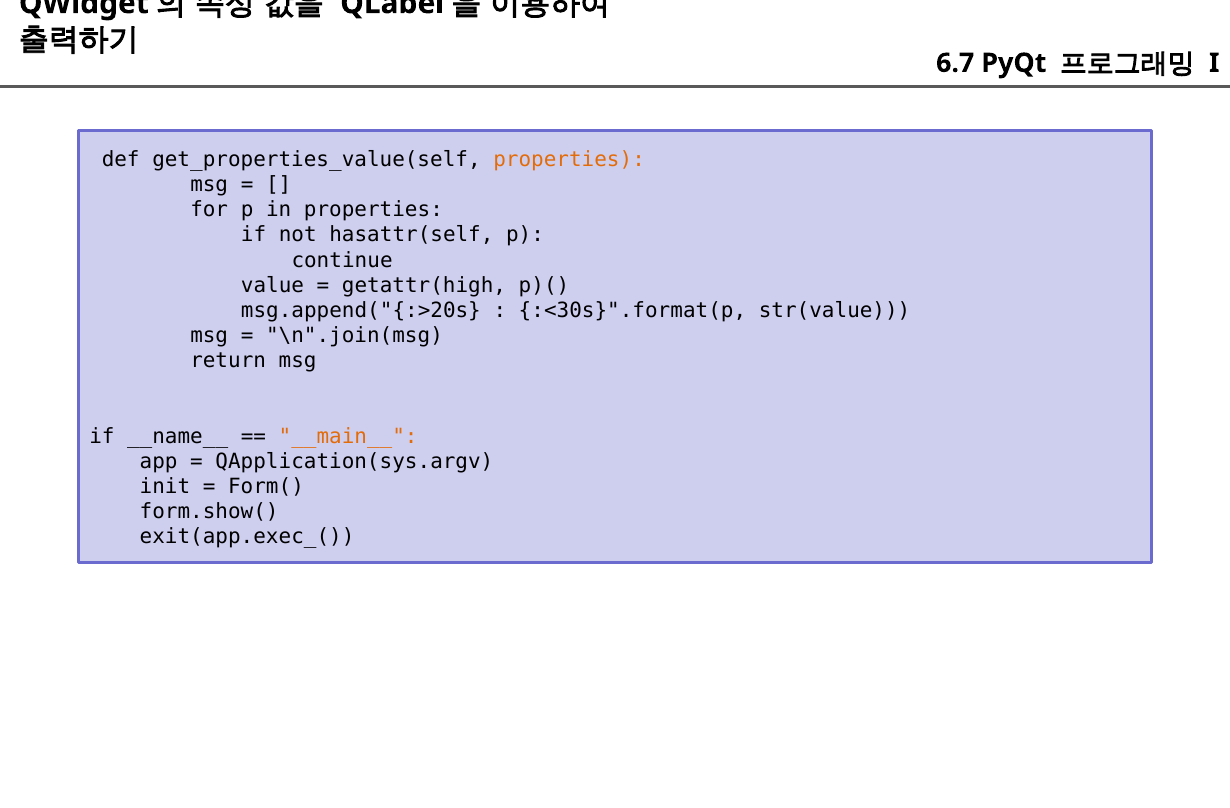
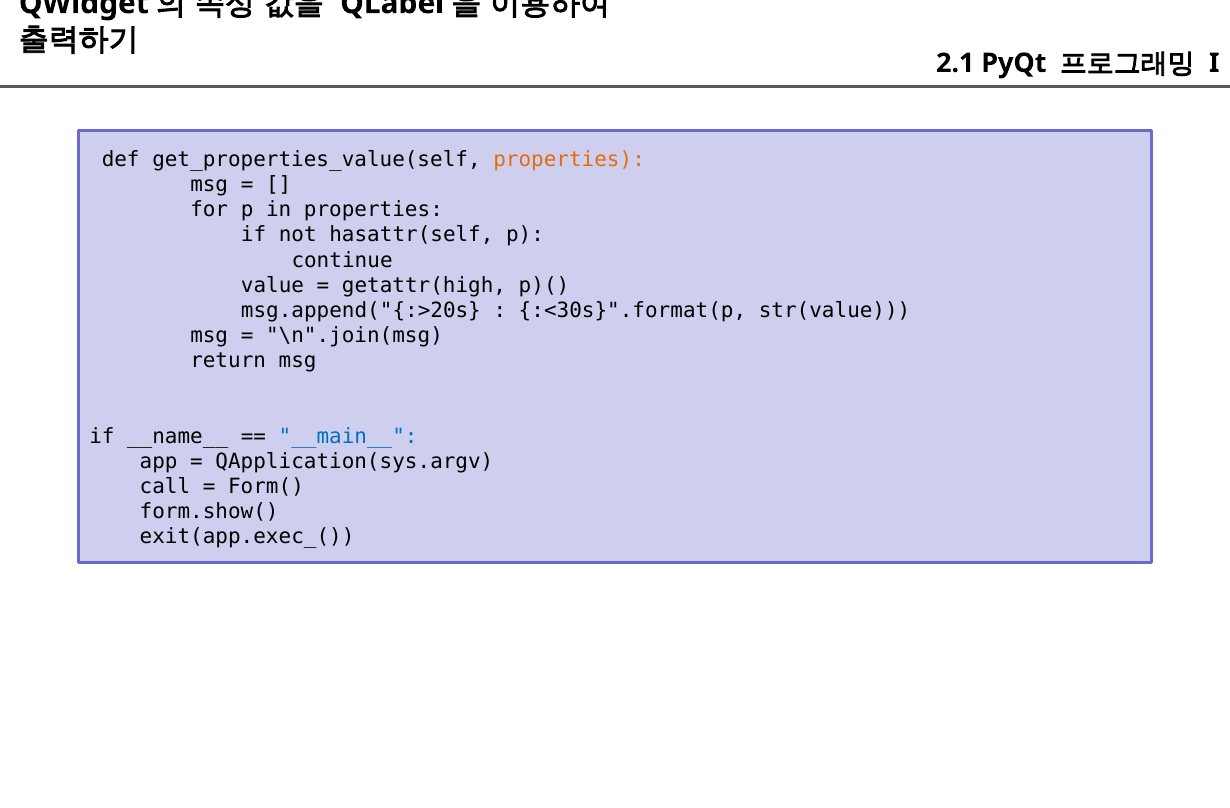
6.7: 6.7 -> 2.1
__main__ colour: orange -> blue
init: init -> call
